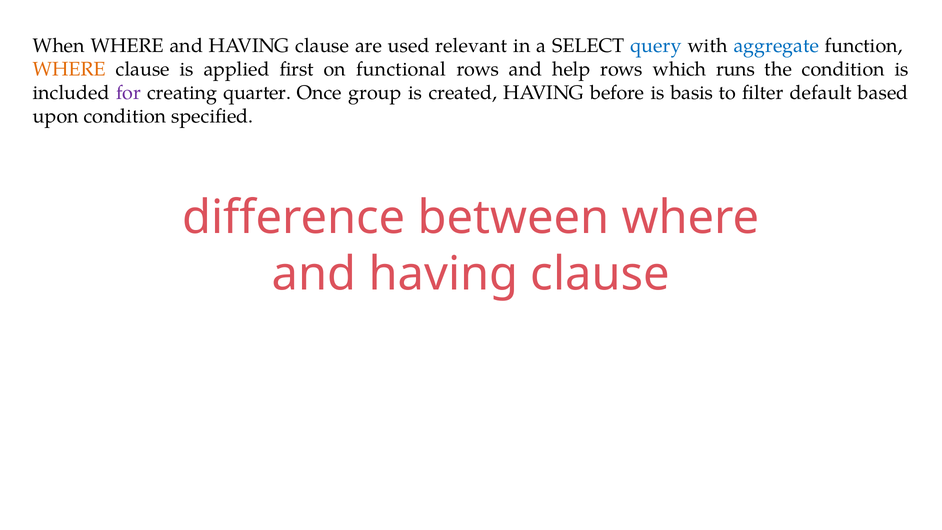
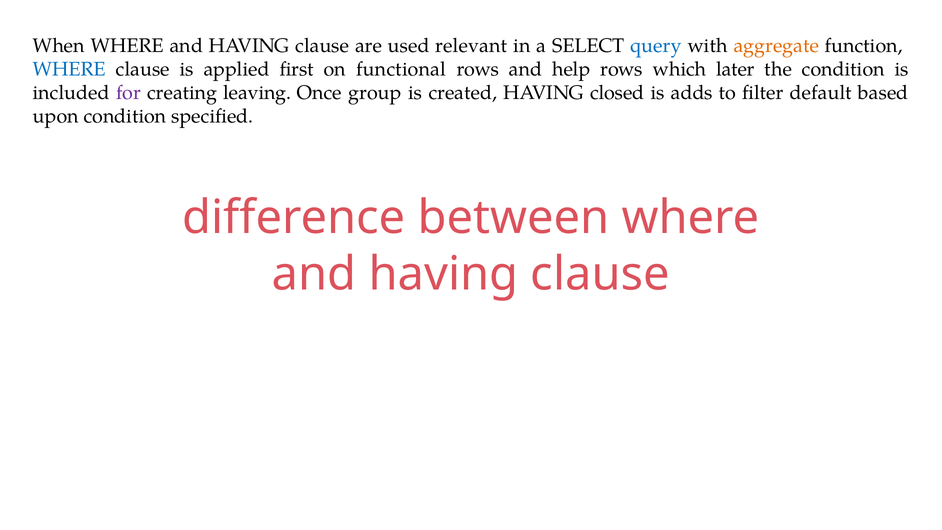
aggregate colour: blue -> orange
WHERE at (69, 69) colour: orange -> blue
runs: runs -> later
quarter: quarter -> leaving
before: before -> closed
basis: basis -> adds
